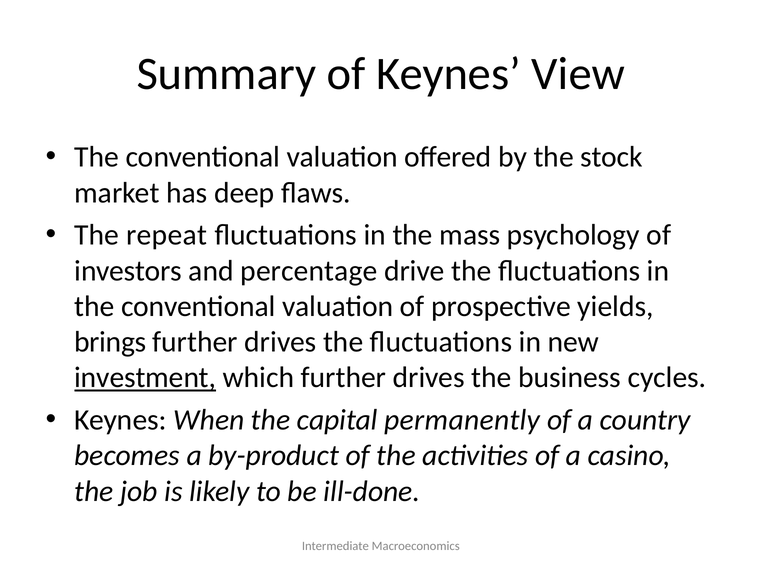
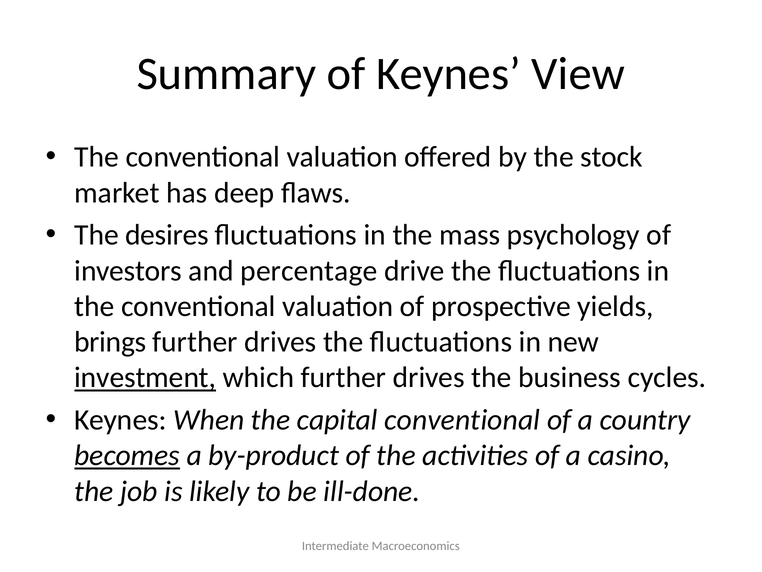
repeat: repeat -> desires
capital permanently: permanently -> conventional
becomes underline: none -> present
